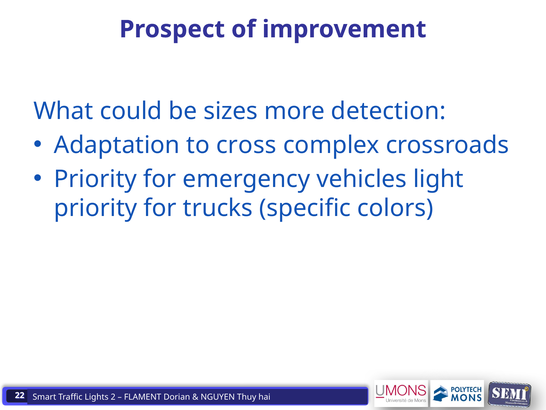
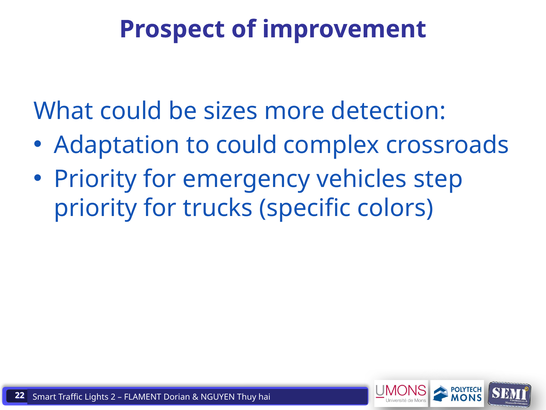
to cross: cross -> could
light: light -> step
